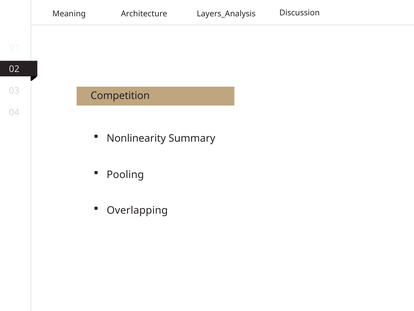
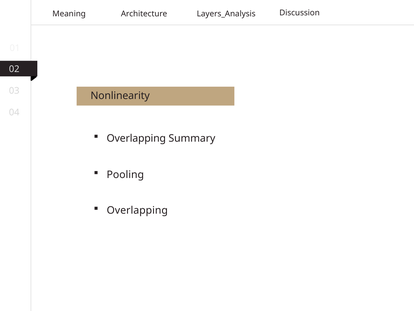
Competition: Competition -> Nonlinearity
Nonlinearity at (136, 138): Nonlinearity -> Overlapping
